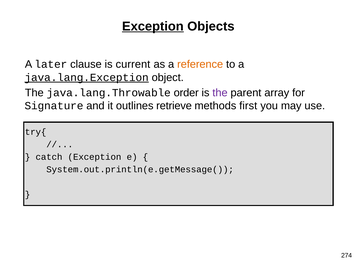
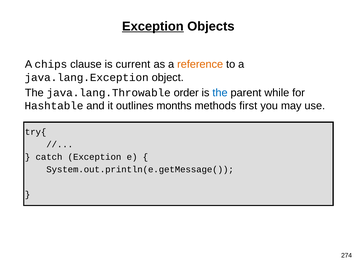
later: later -> chips
java.lang.Exception underline: present -> none
the at (220, 93) colour: purple -> blue
array: array -> while
Signature: Signature -> Hashtable
retrieve: retrieve -> months
